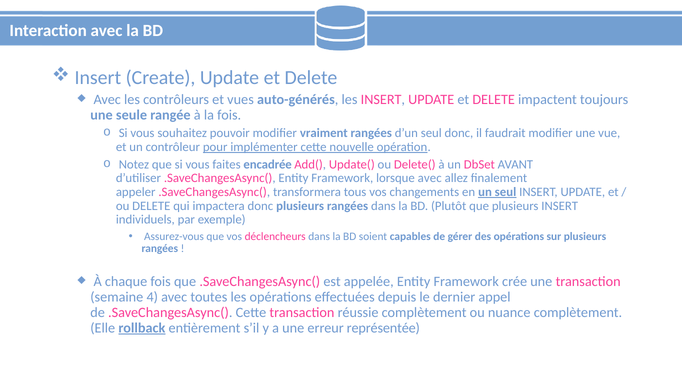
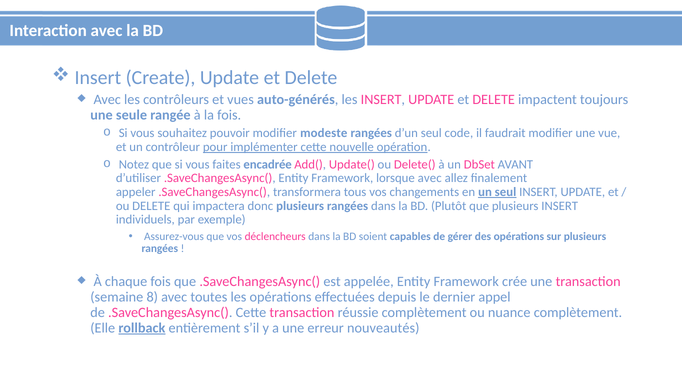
vraiment: vraiment -> modeste
seul donc: donc -> code
4: 4 -> 8
représentée: représentée -> nouveautés
